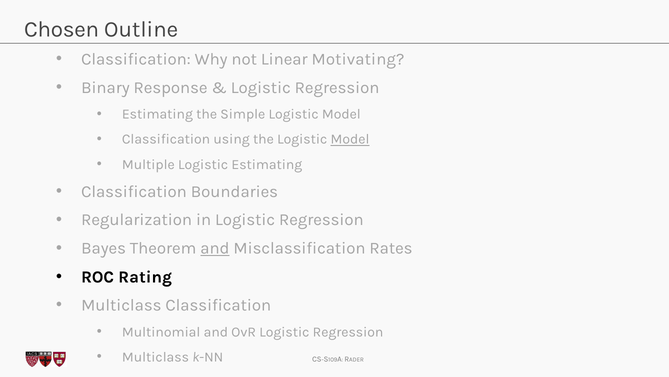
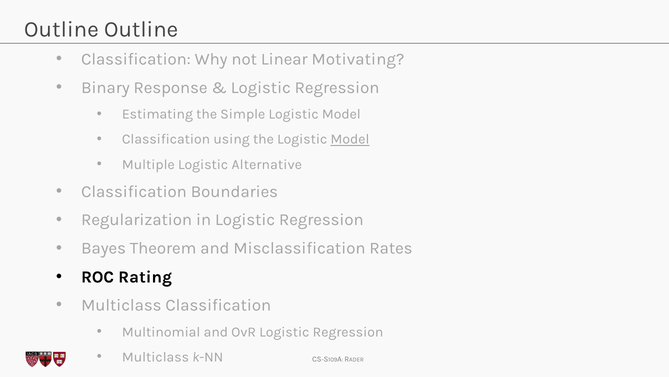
Chosen at (62, 29): Chosen -> Outline
Logistic Estimating: Estimating -> Alternative
and at (215, 248) underline: present -> none
